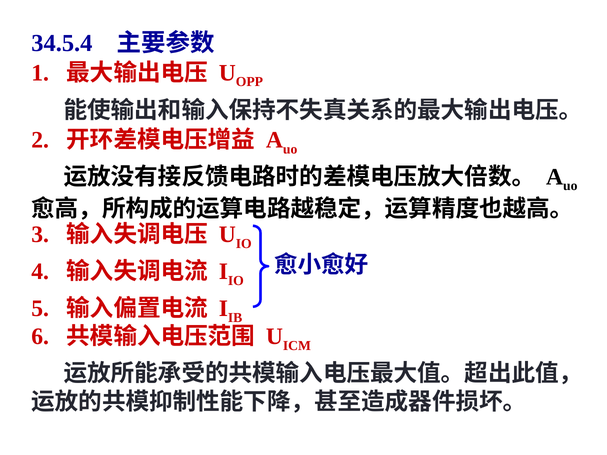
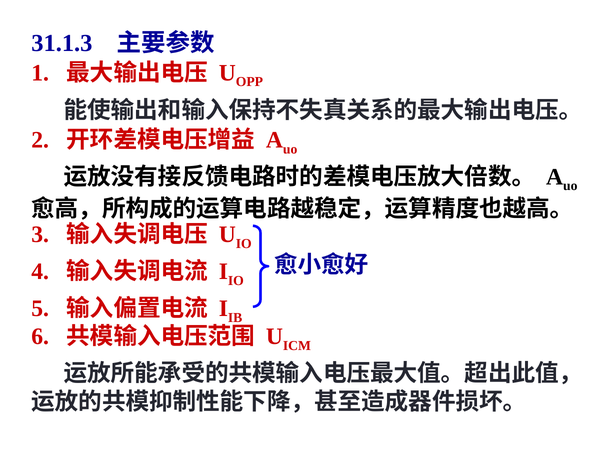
34.5.4: 34.5.4 -> 31.1.3
